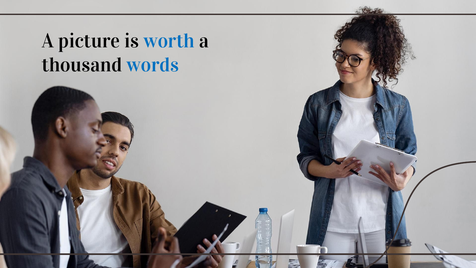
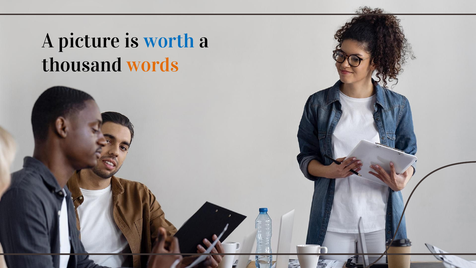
words colour: blue -> orange
